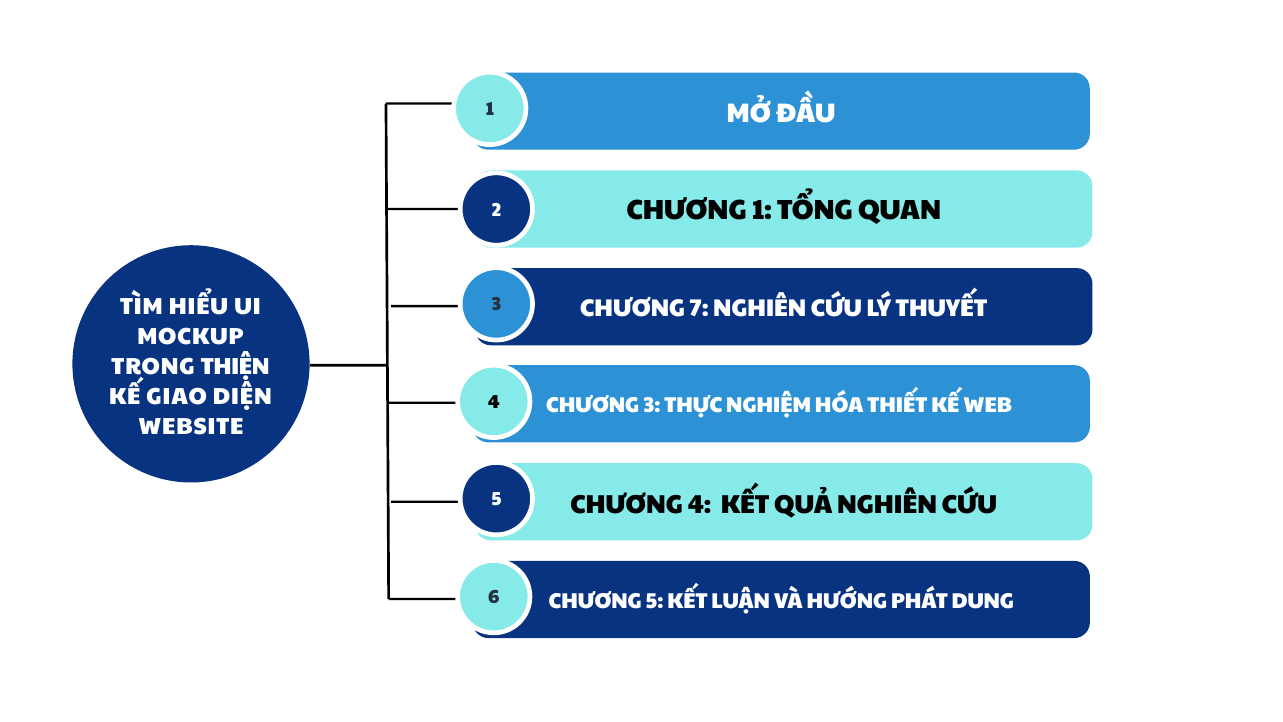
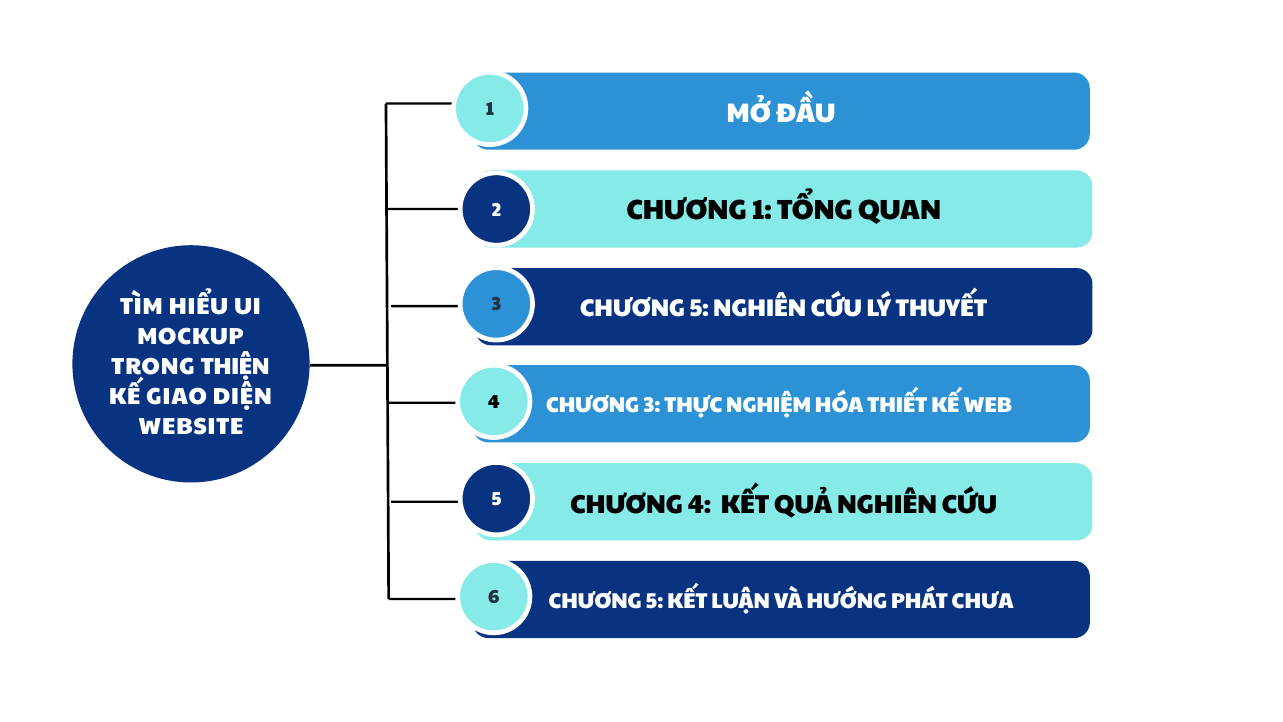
7 at (699, 308): 7 -> 5
DUNG: DUNG -> CHƯA
